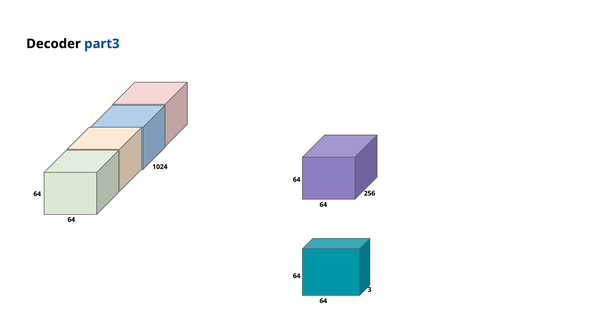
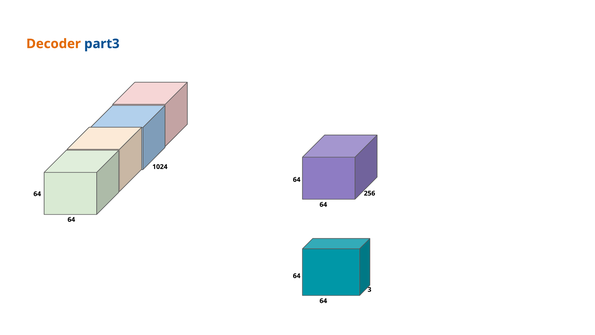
Decoder colour: black -> orange
